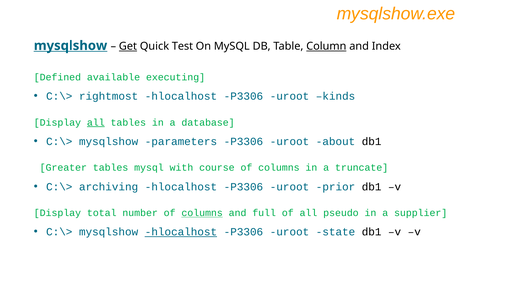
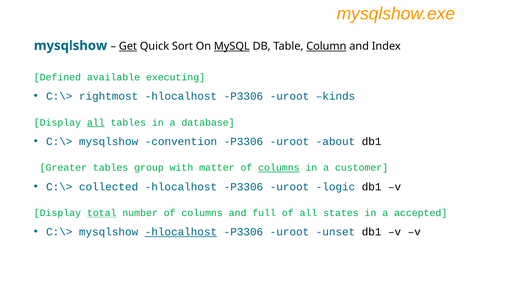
mysqlshow at (71, 46) underline: present -> none
Test: Test -> Sort
MySQL at (232, 46) underline: none -> present
parameters: parameters -> convention
tables mysql: mysql -> group
course: course -> matter
columns at (279, 168) underline: none -> present
truncate: truncate -> customer
archiving: archiving -> collected
prior: prior -> logic
total underline: none -> present
columns at (202, 213) underline: present -> none
pseudo: pseudo -> states
supplier: supplier -> accepted
state: state -> unset
